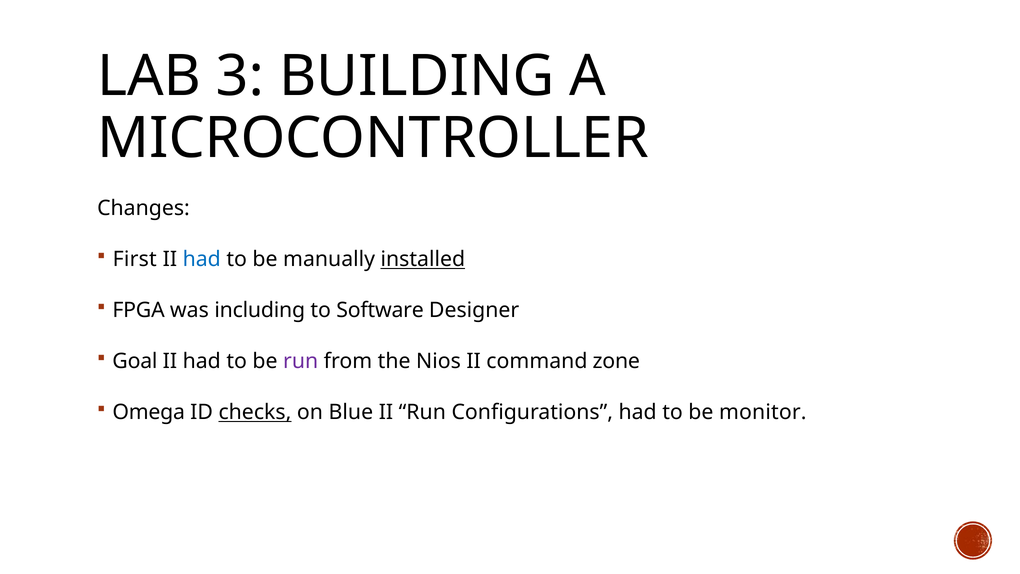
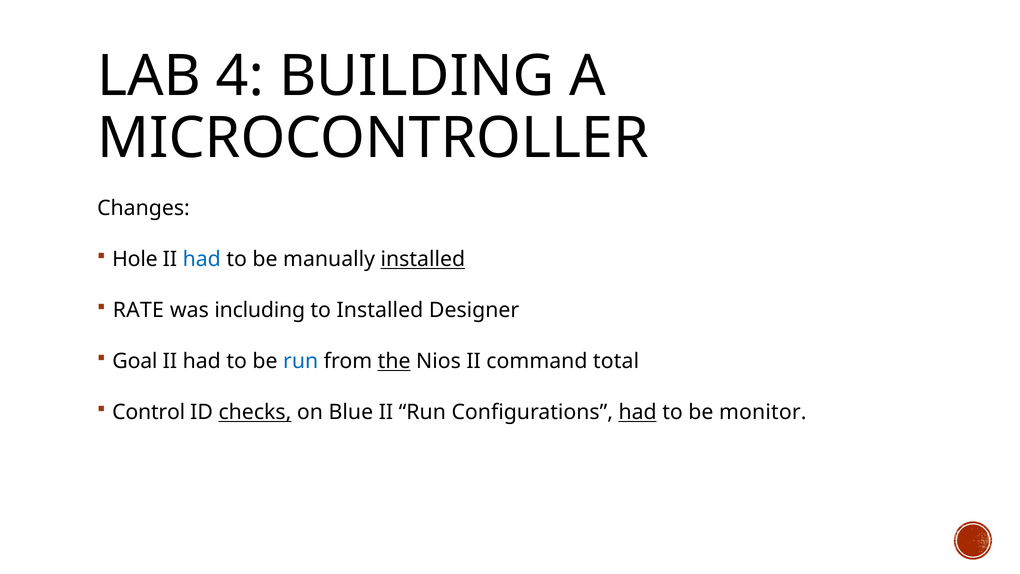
3: 3 -> 4
First: First -> Hole
FPGA: FPGA -> RATE
to Software: Software -> Installed
run at (301, 361) colour: purple -> blue
the underline: none -> present
zone: zone -> total
Omega: Omega -> Control
had at (638, 412) underline: none -> present
